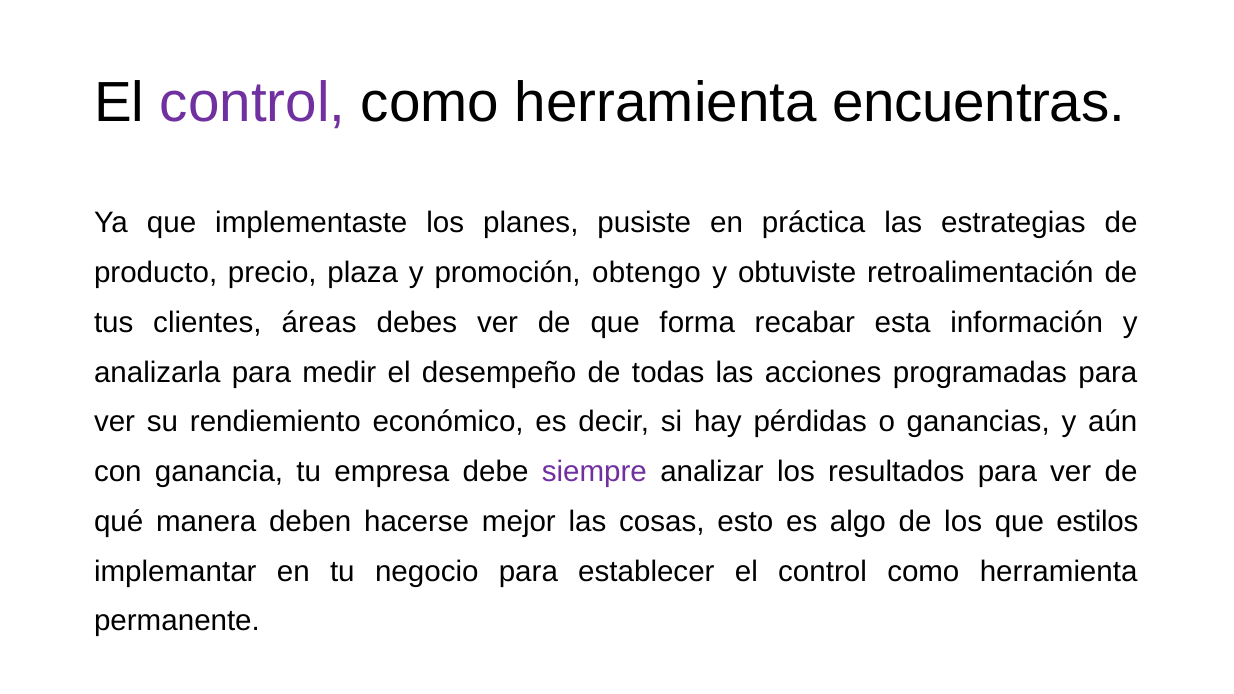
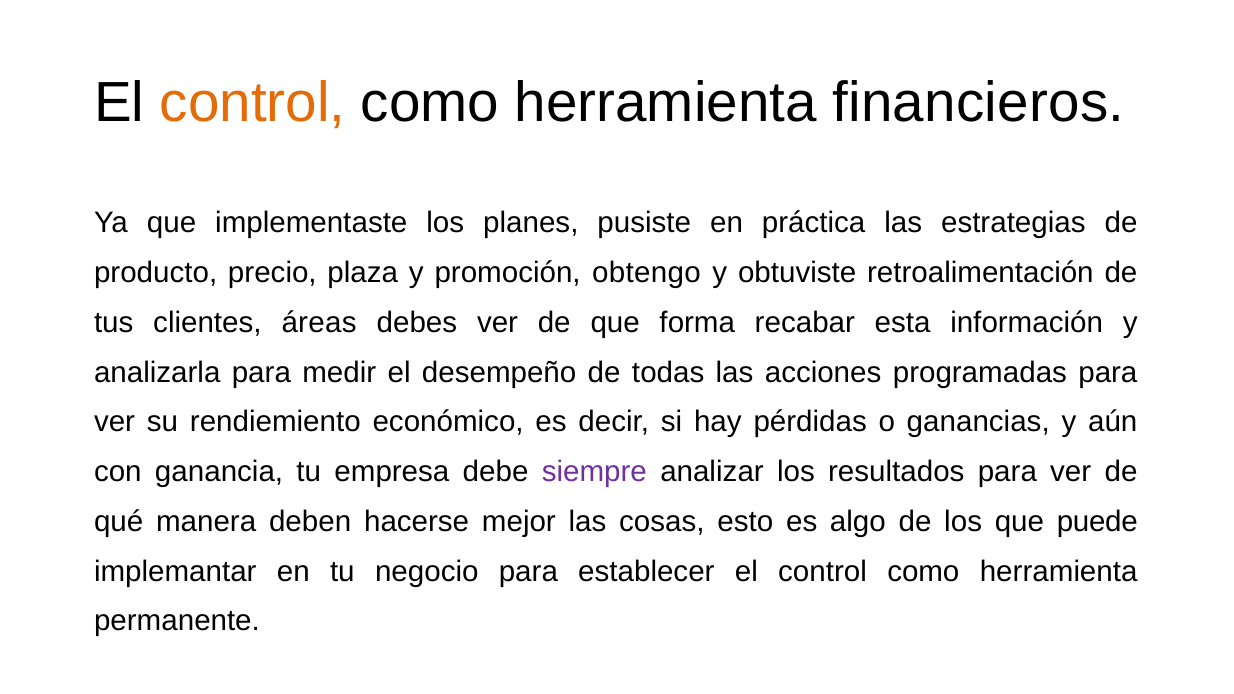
control at (253, 102) colour: purple -> orange
encuentras: encuentras -> financieros
estilos: estilos -> puede
